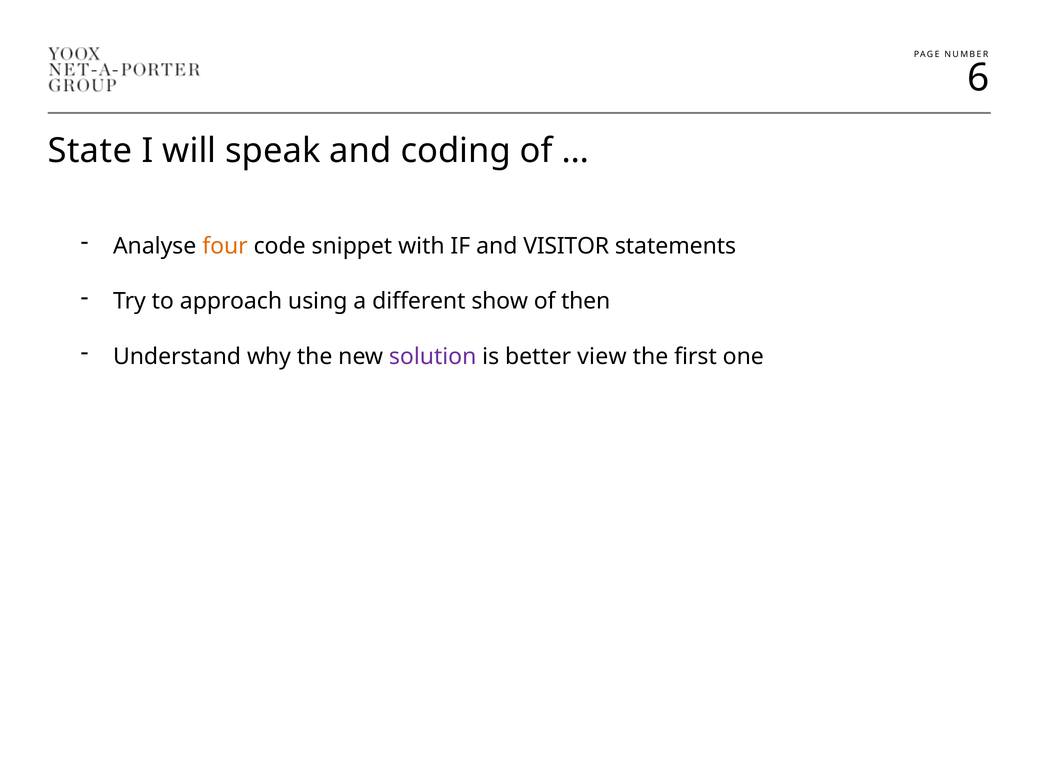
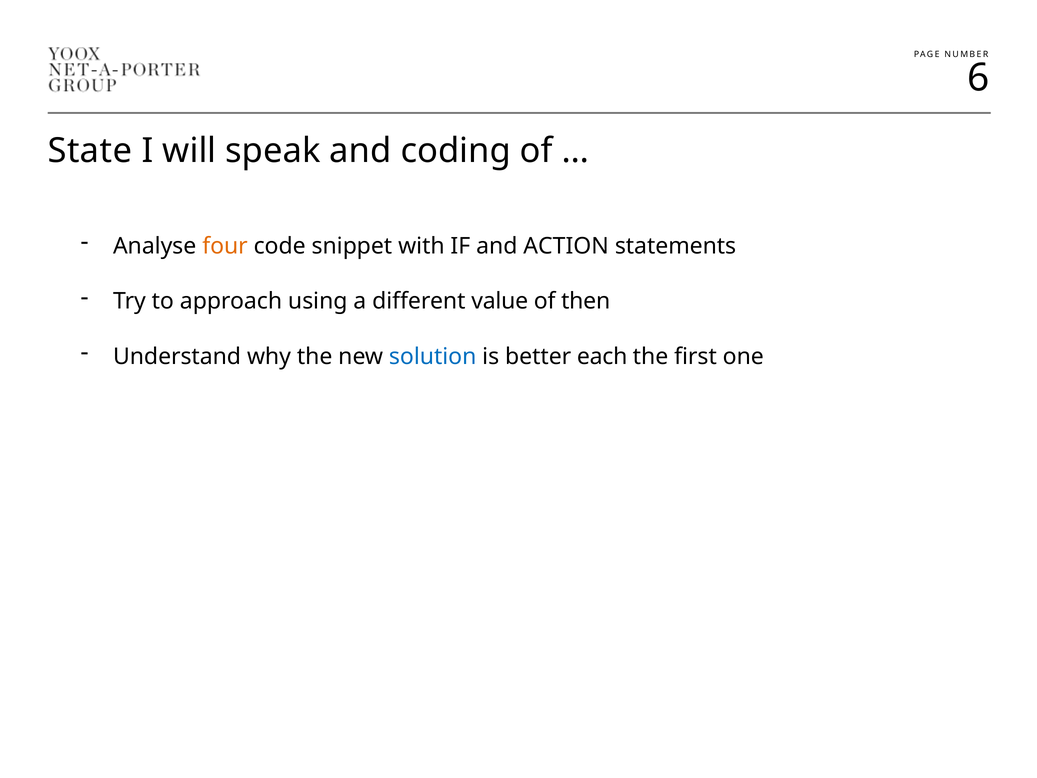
VISITOR: VISITOR -> ACTION
show: show -> value
solution colour: purple -> blue
view: view -> each
